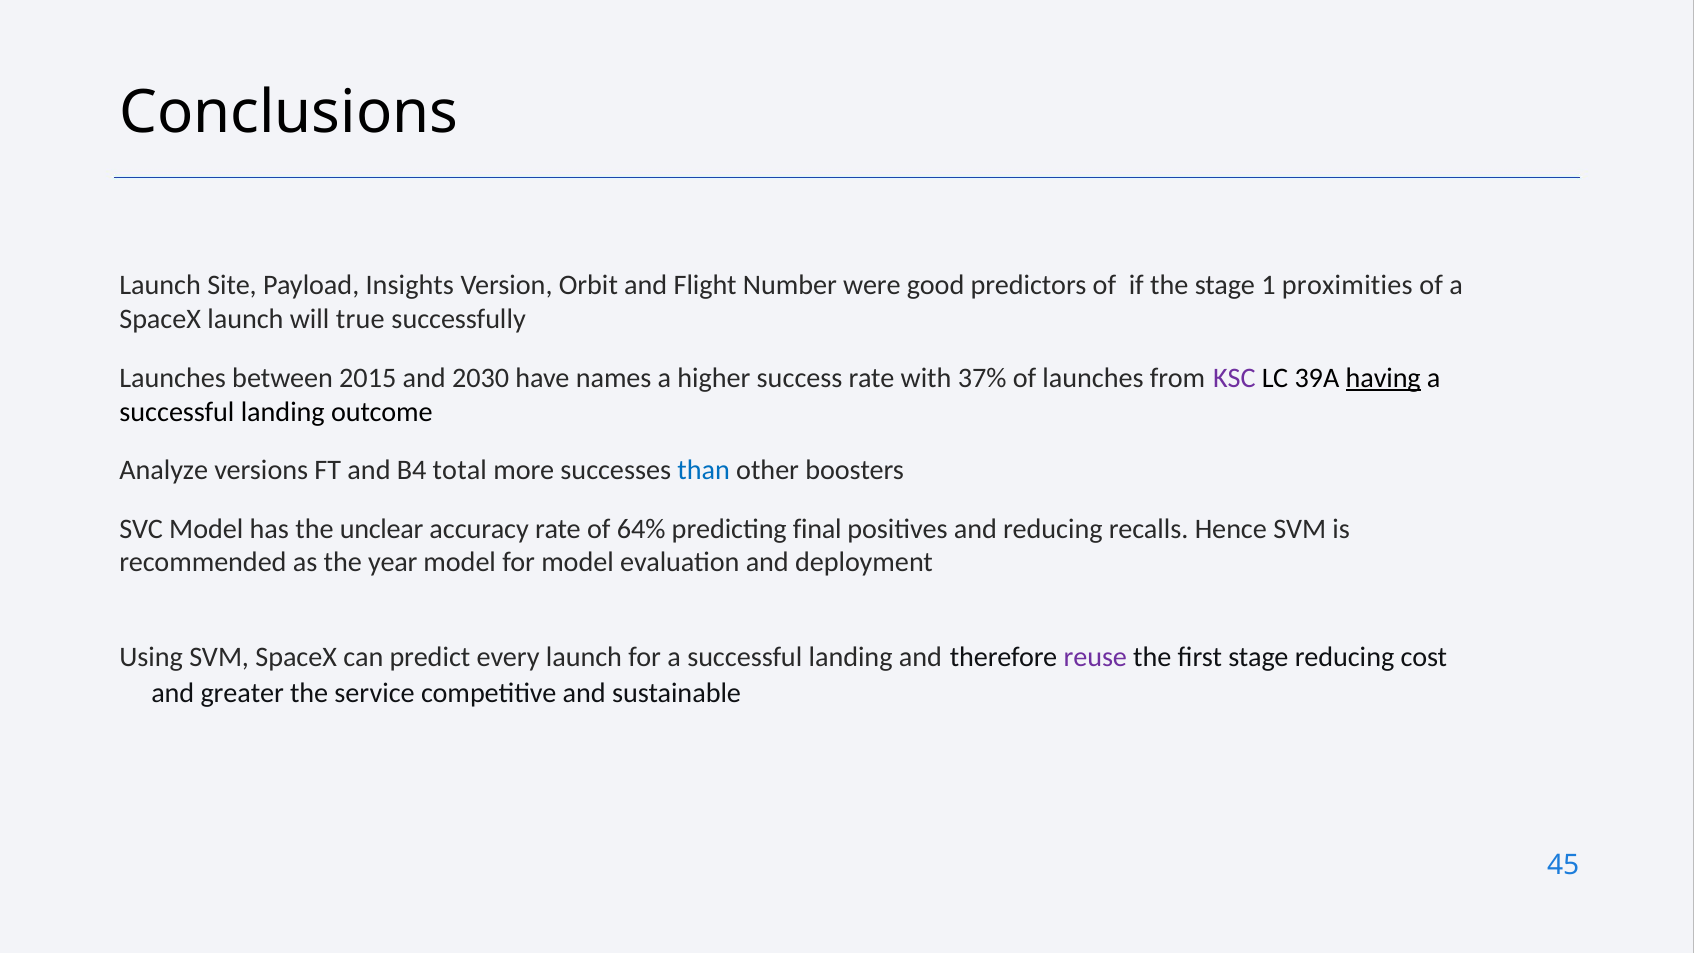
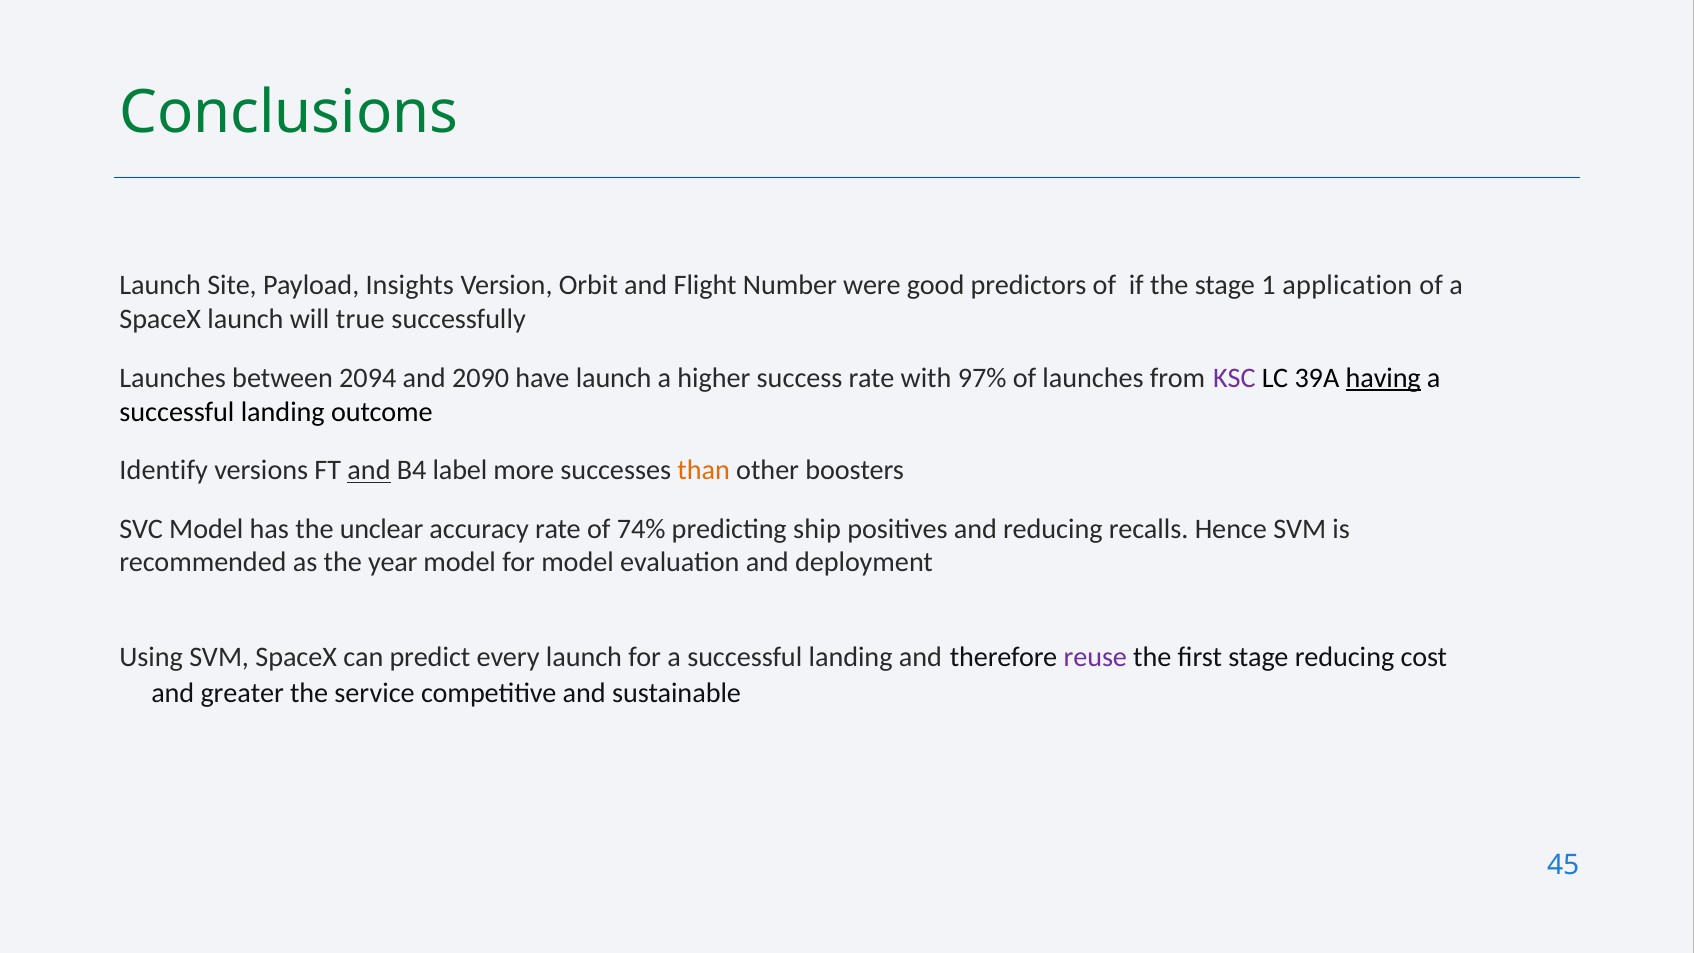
Conclusions colour: black -> green
proximities: proximities -> application
2015: 2015 -> 2094
2030: 2030 -> 2090
have names: names -> launch
37%: 37% -> 97%
Analyze: Analyze -> Identify
and at (369, 470) underline: none -> present
total: total -> label
than colour: blue -> orange
64%: 64% -> 74%
final: final -> ship
